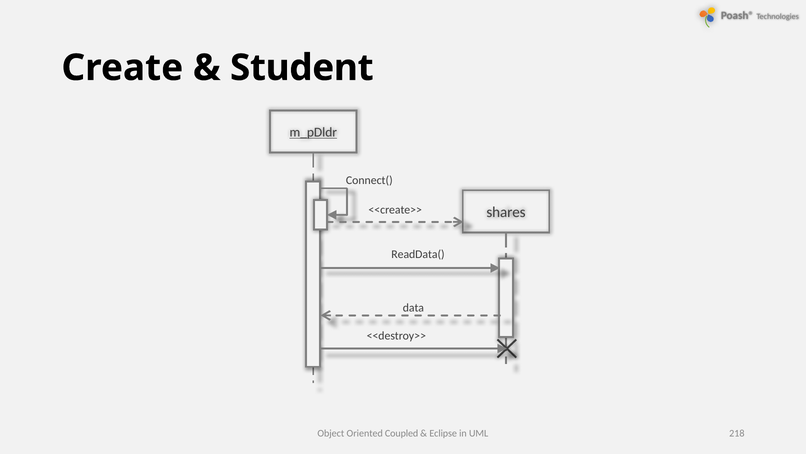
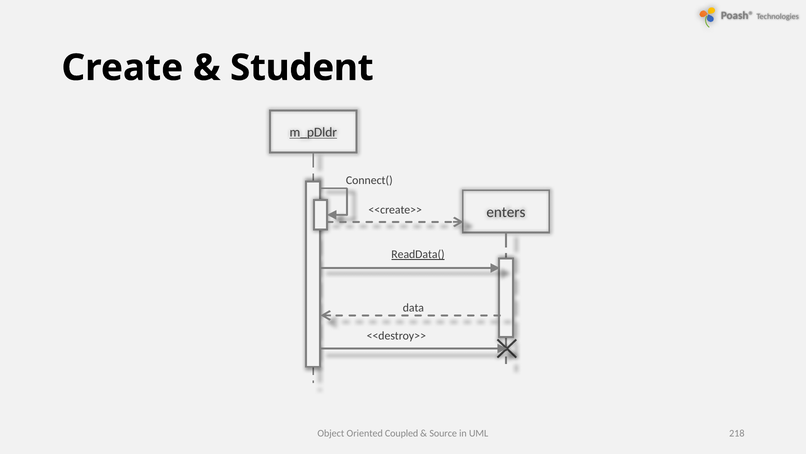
shares: shares -> enters
ReadData( underline: none -> present
Eclipse: Eclipse -> Source
